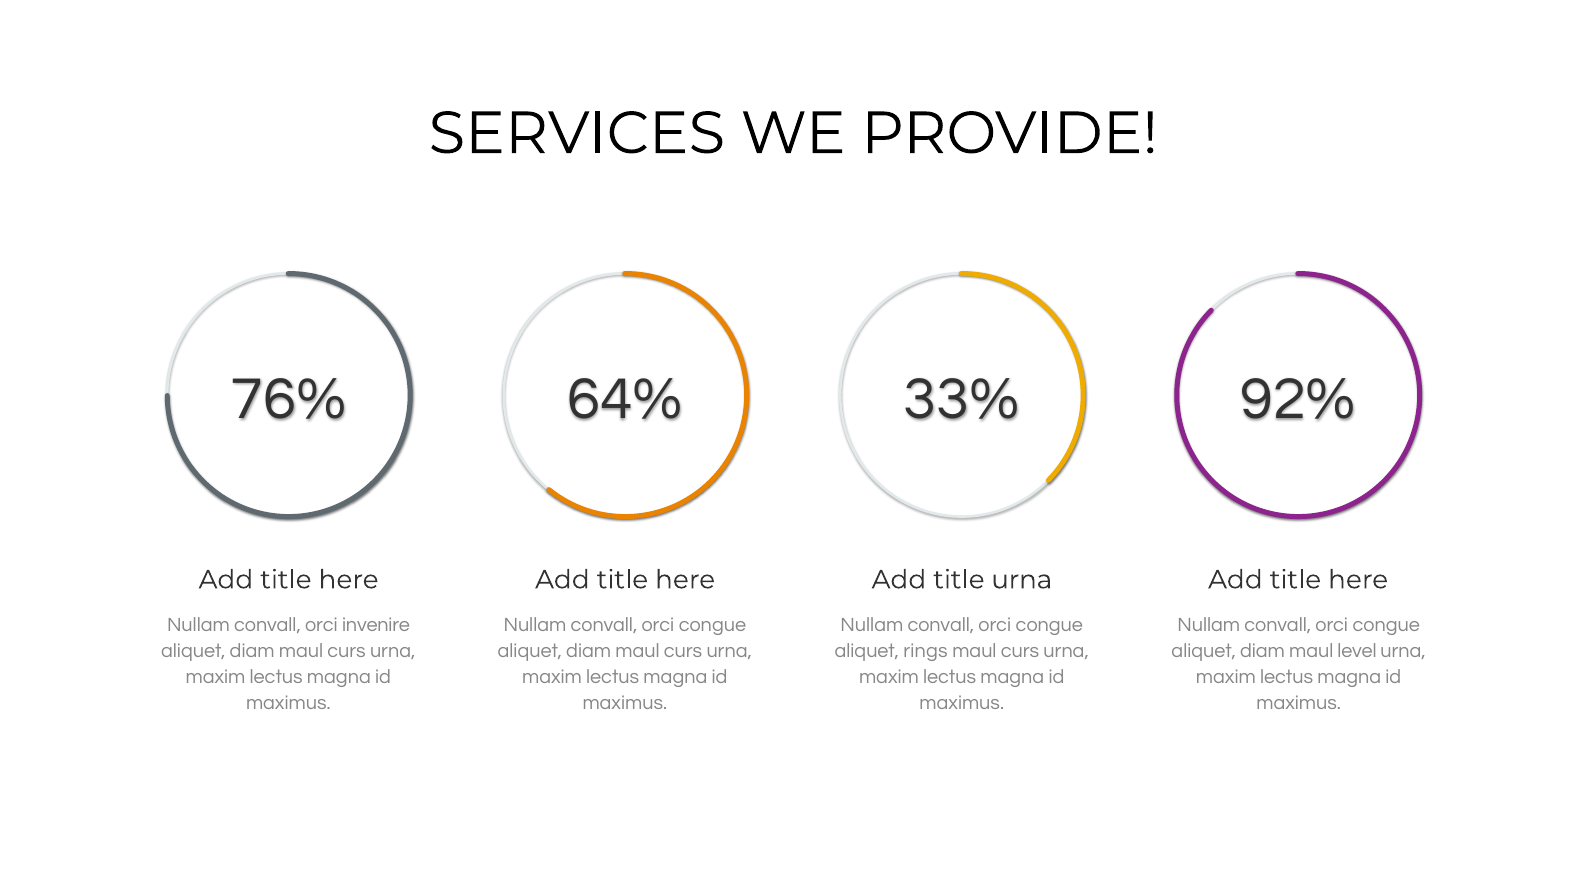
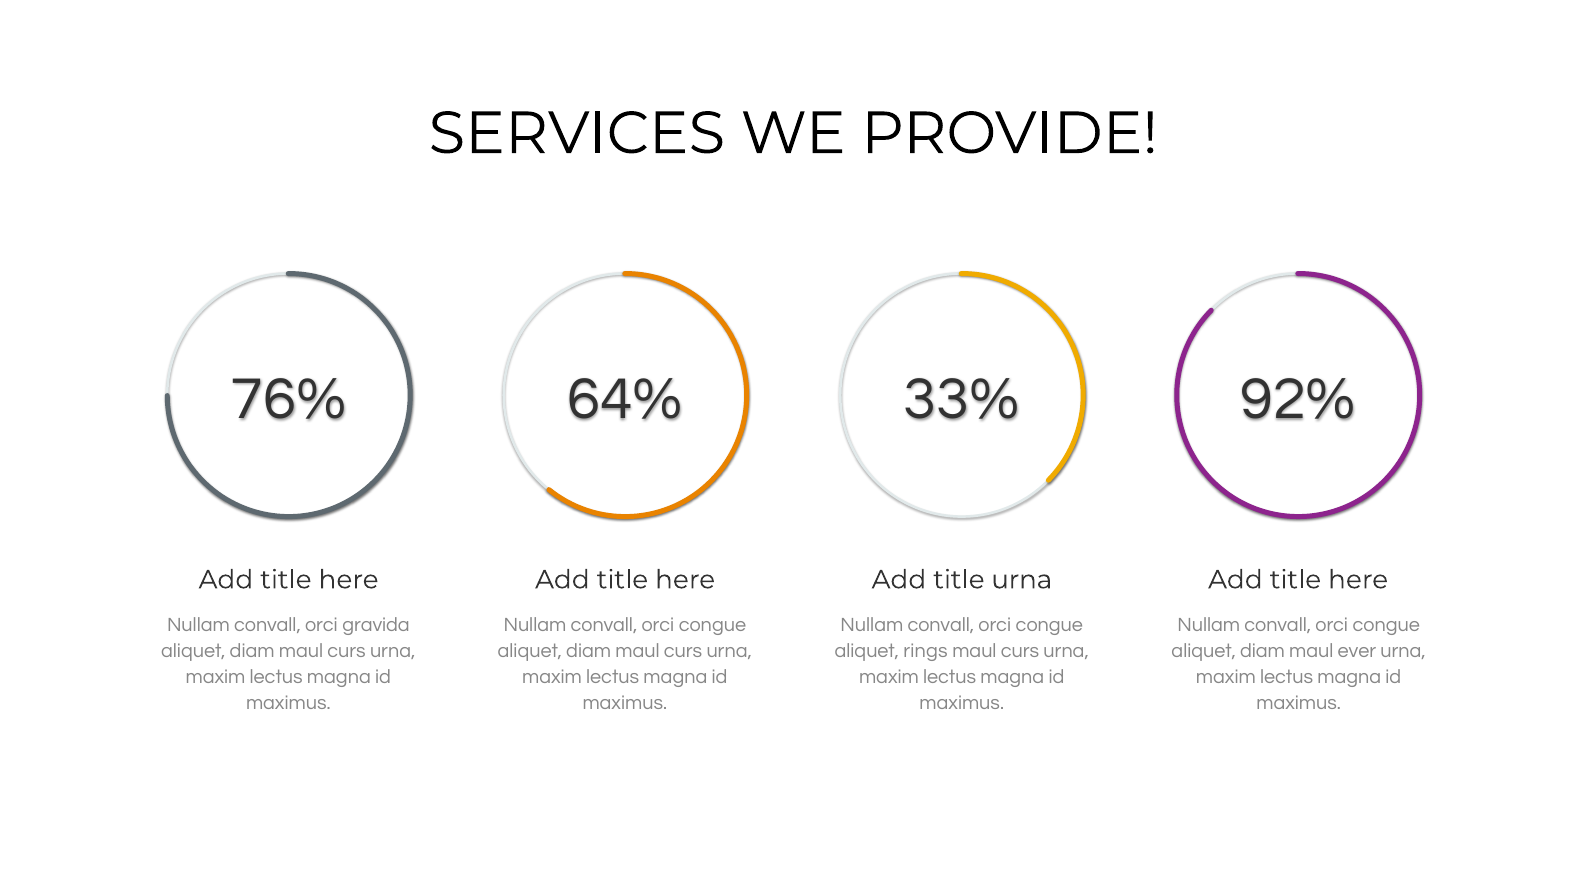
invenire: invenire -> gravida
level: level -> ever
